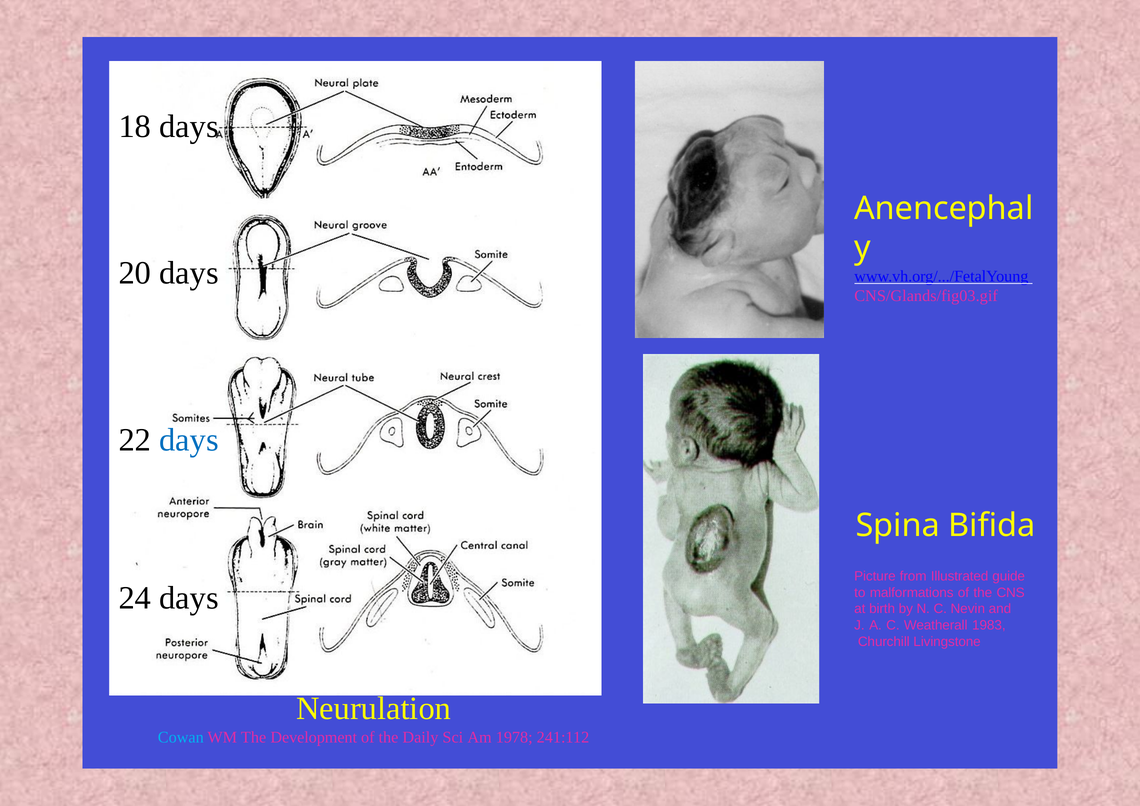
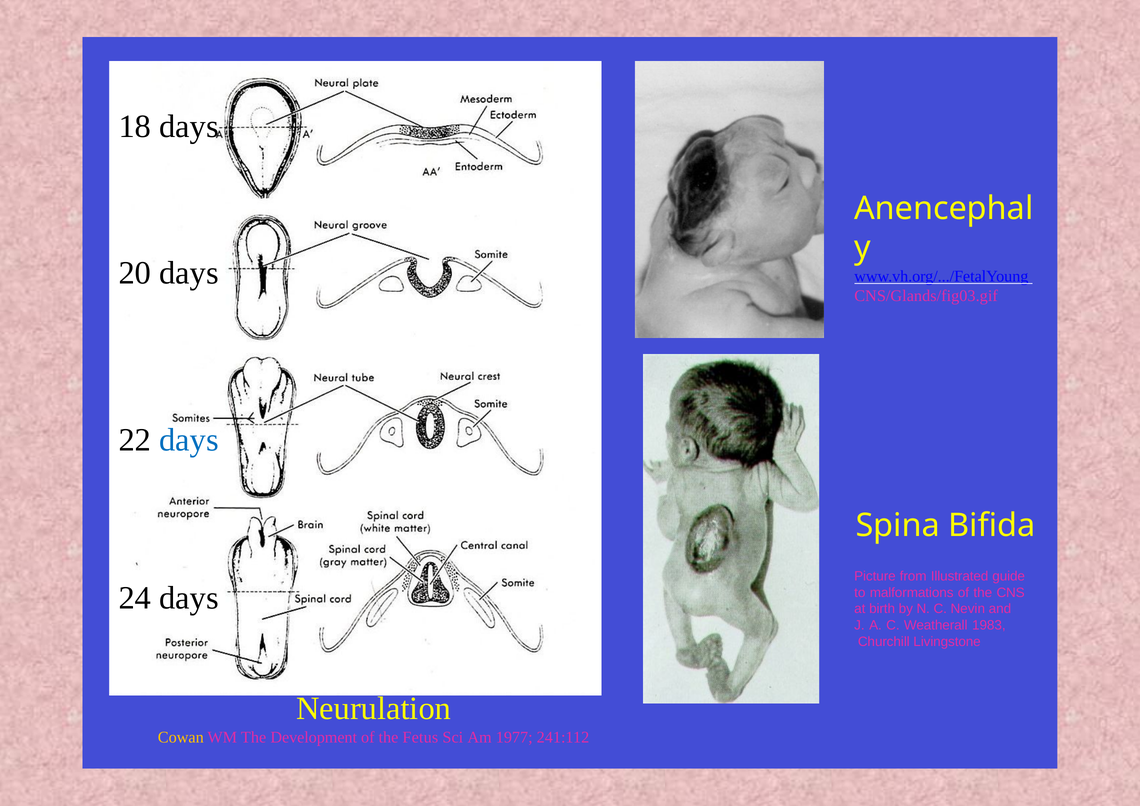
Cowan colour: light blue -> yellow
Daily: Daily -> Fetus
1978: 1978 -> 1977
